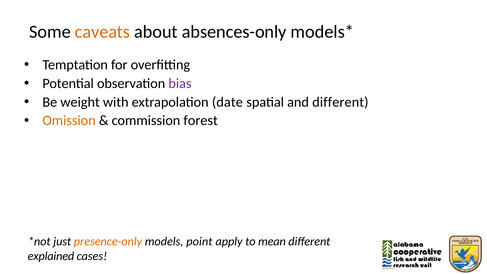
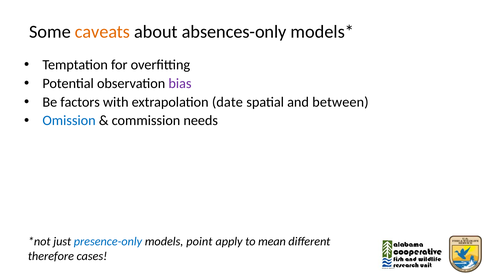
weight: weight -> factors
and different: different -> between
Omission colour: orange -> blue
forest: forest -> needs
presence-only colour: orange -> blue
explained: explained -> therefore
